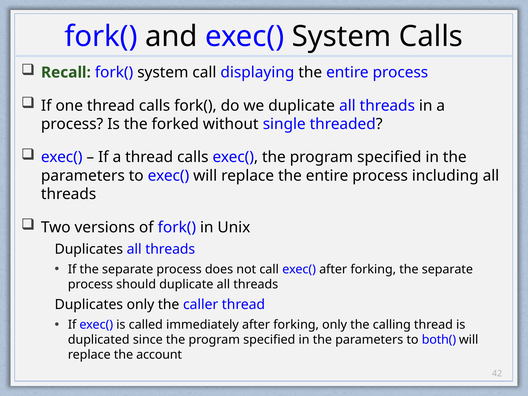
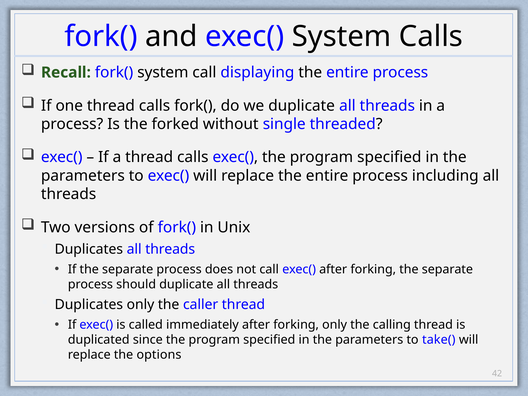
both(: both( -> take(
account: account -> options
